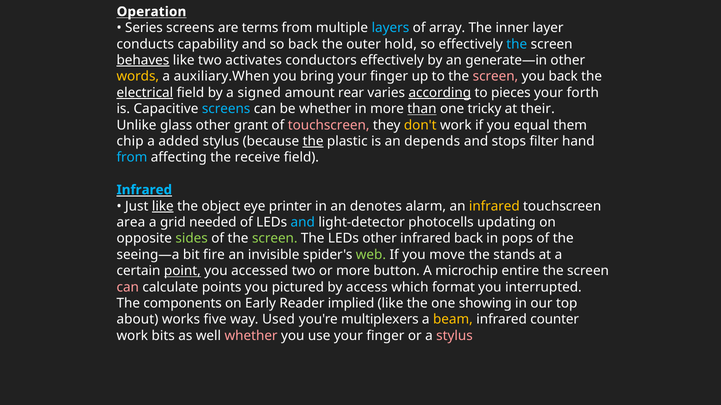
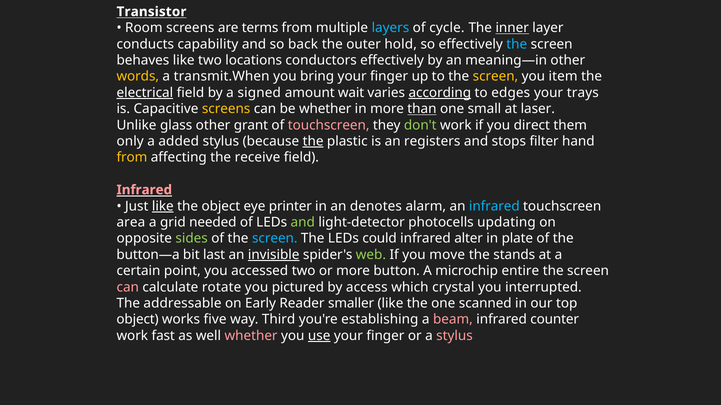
Operation: Operation -> Transistor
Series: Series -> Room
array: array -> cycle
inner underline: none -> present
behaves underline: present -> none
activates: activates -> locations
generate—in: generate—in -> meaning—in
auxiliary.When: auxiliary.When -> transmit.When
screen at (495, 77) colour: pink -> yellow
you back: back -> item
rear: rear -> wait
pieces: pieces -> edges
forth: forth -> trays
screens at (226, 109) colour: light blue -> yellow
tricky: tricky -> small
their: their -> laser
don't colour: yellow -> light green
equal: equal -> direct
chip: chip -> only
depends: depends -> registers
from at (132, 158) colour: light blue -> yellow
Infrared at (144, 190) colour: light blue -> pink
infrared at (494, 206) colour: yellow -> light blue
and at (303, 223) colour: light blue -> light green
screen at (275, 239) colour: light green -> light blue
LEDs other: other -> could
infrared back: back -> alter
pops: pops -> plate
seeing—a: seeing—a -> button—a
fire: fire -> last
invisible underline: none -> present
point underline: present -> none
points: points -> rotate
format: format -> crystal
components: components -> addressable
implied: implied -> smaller
showing: showing -> scanned
about at (137, 320): about -> object
Used: Used -> Third
multiplexers: multiplexers -> establishing
beam colour: yellow -> pink
bits: bits -> fast
use underline: none -> present
